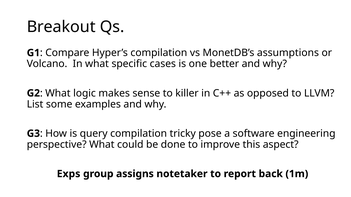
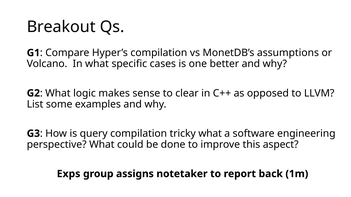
killer: killer -> clear
tricky pose: pose -> what
